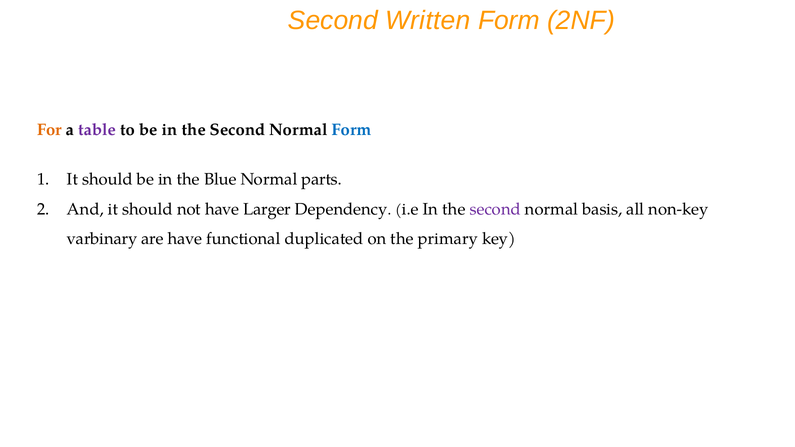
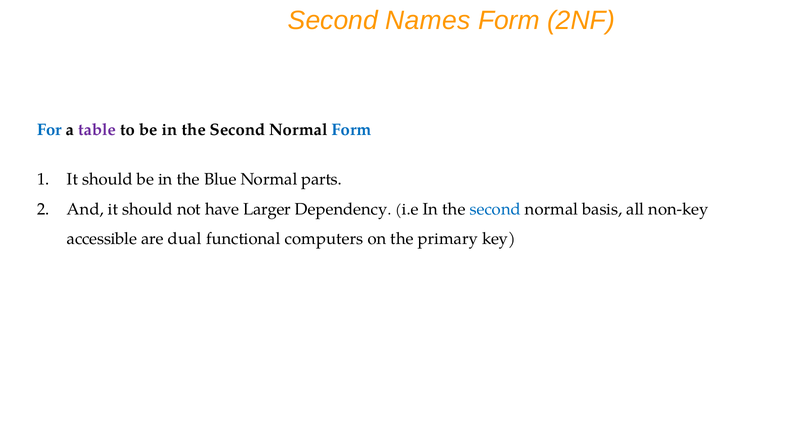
Written: Written -> Names
For colour: orange -> blue
second at (495, 209) colour: purple -> blue
varbinary: varbinary -> accessible
are have: have -> dual
duplicated: duplicated -> computers
